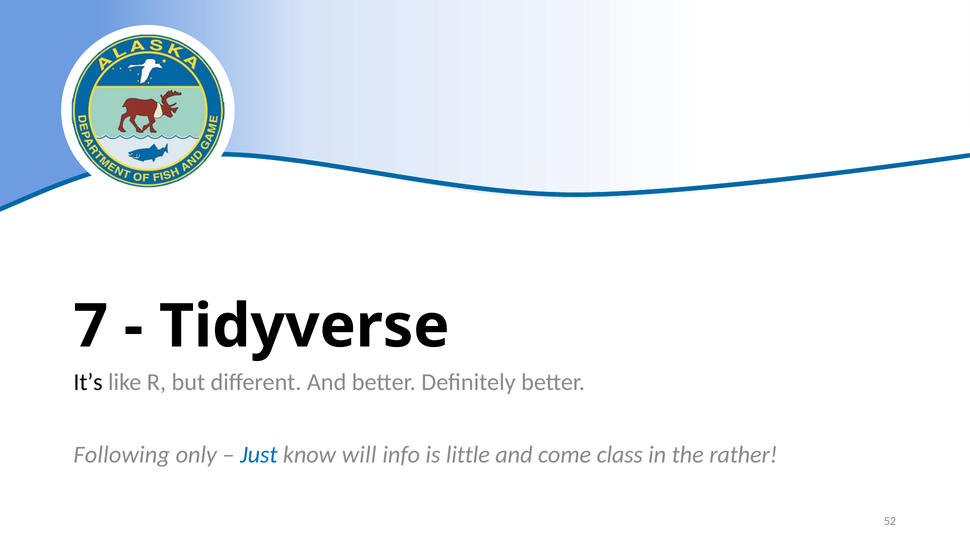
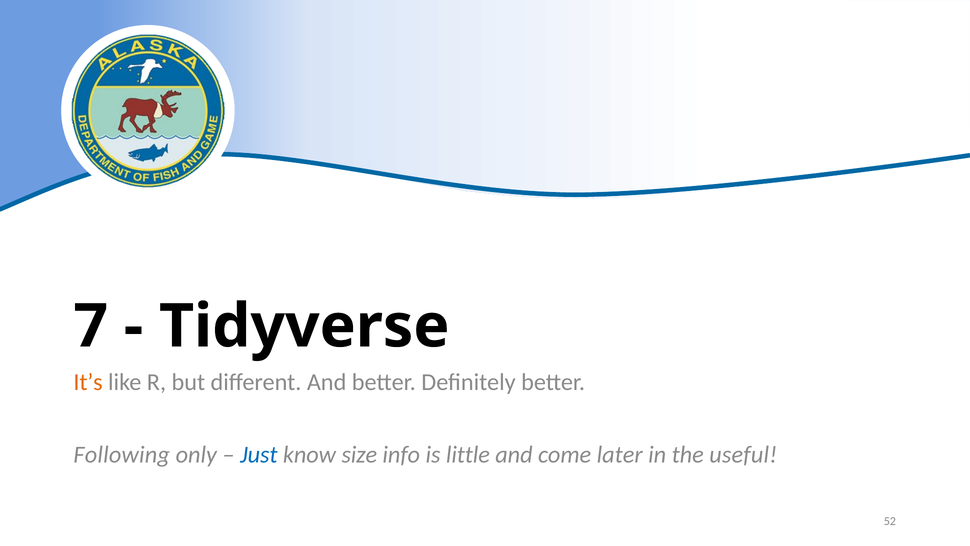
It’s colour: black -> orange
will: will -> size
class: class -> later
rather: rather -> useful
